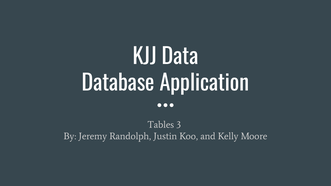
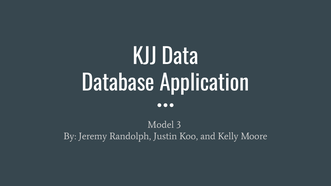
Tables: Tables -> Model
